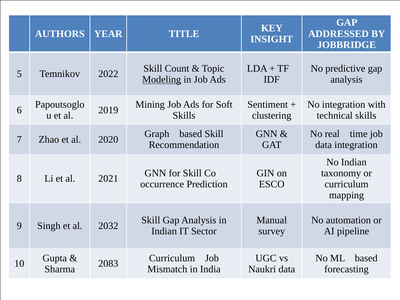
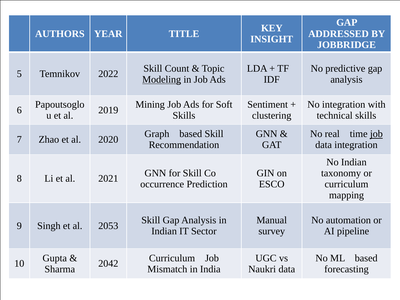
job at (376, 134) underline: none -> present
2032: 2032 -> 2053
2083: 2083 -> 2042
